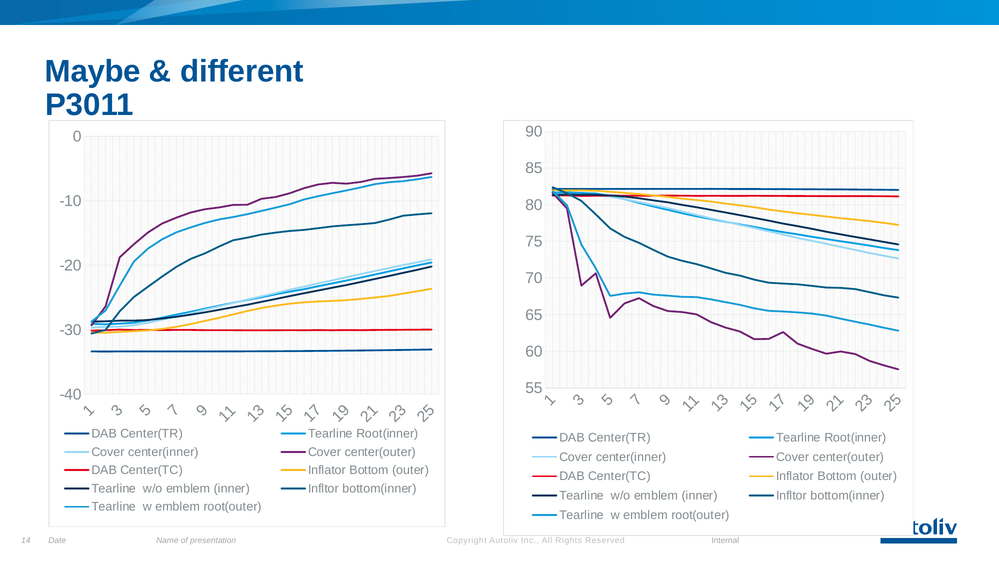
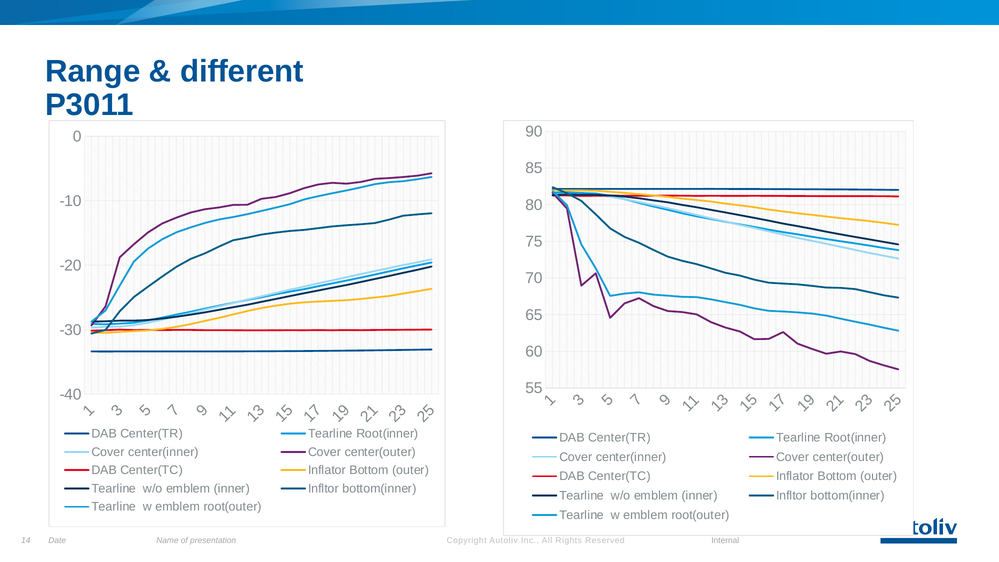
Maybe: Maybe -> Range
